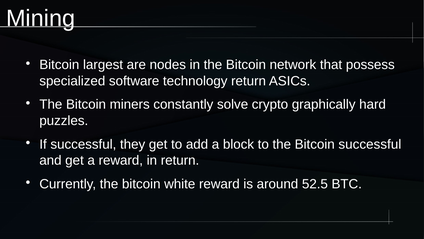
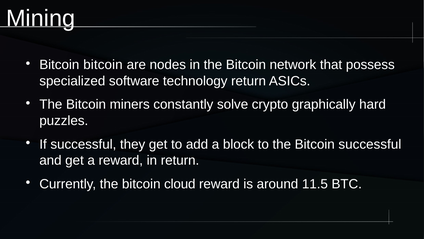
Bitcoin largest: largest -> bitcoin
white: white -> cloud
52.5: 52.5 -> 11.5
